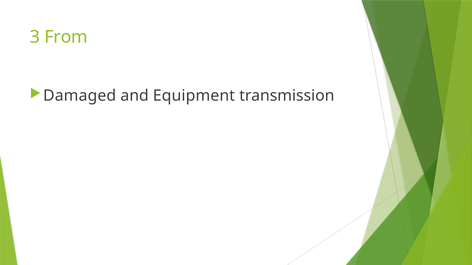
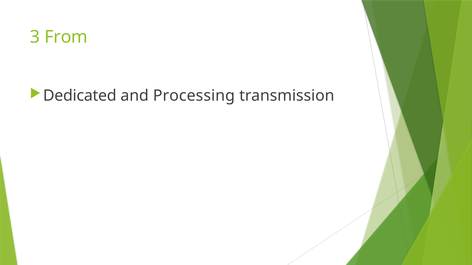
Damaged: Damaged -> Dedicated
Equipment: Equipment -> Processing
